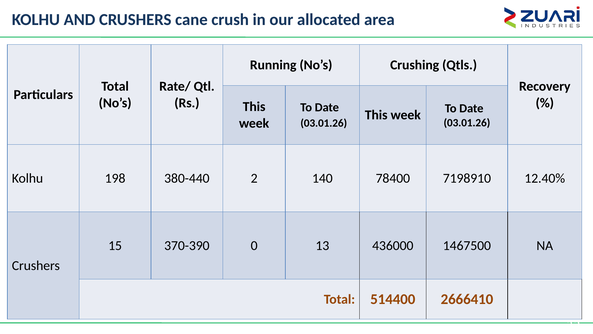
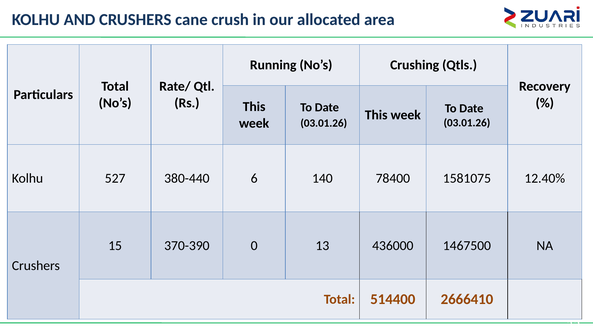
198: 198 -> 527
2: 2 -> 6
7198910: 7198910 -> 1581075
